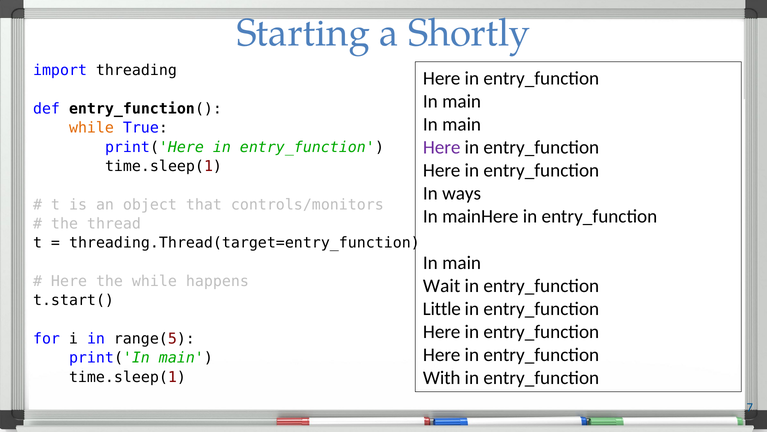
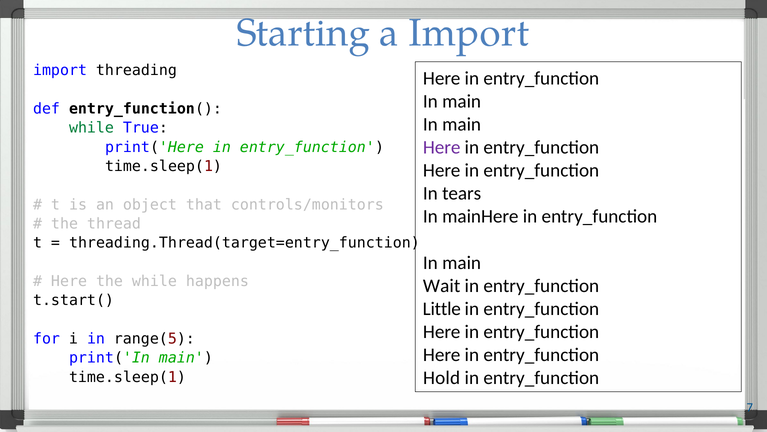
a Shortly: Shortly -> Import
while at (91, 128) colour: orange -> green
ways: ways -> tears
With: With -> Hold
